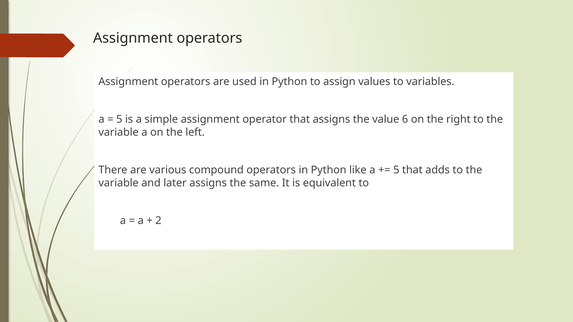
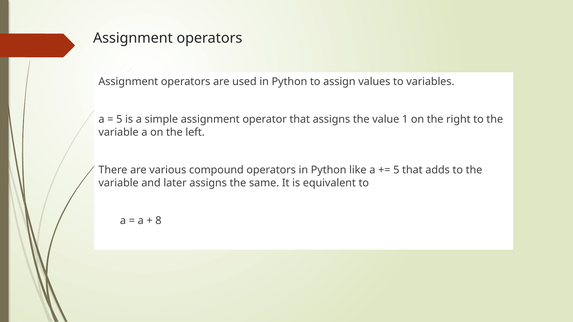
6: 6 -> 1
2: 2 -> 8
